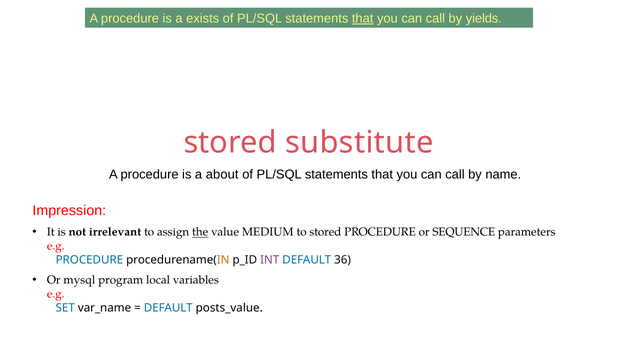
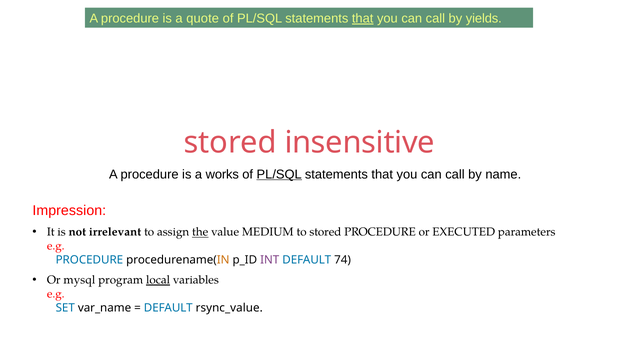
exists: exists -> quote
substitute: substitute -> insensitive
about: about -> works
PL/SQL at (279, 175) underline: none -> present
SEQUENCE: SEQUENCE -> EXECUTED
36: 36 -> 74
local underline: none -> present
posts_value: posts_value -> rsync_value
